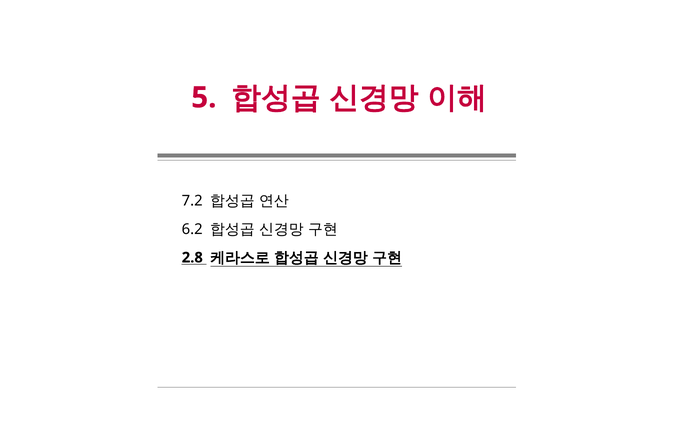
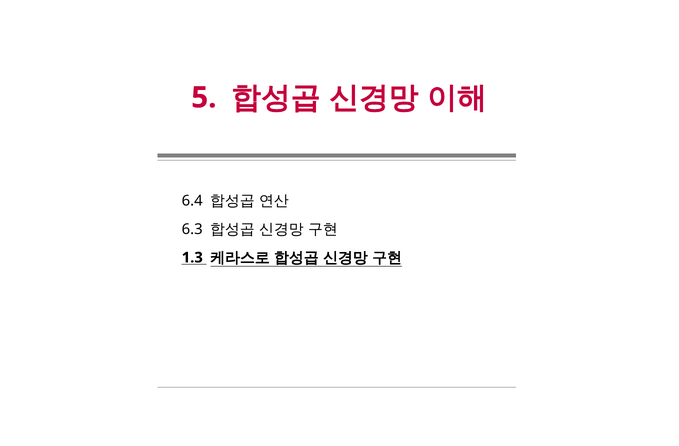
7.2: 7.2 -> 6.4
6.2: 6.2 -> 6.3
2.8: 2.8 -> 1.3
